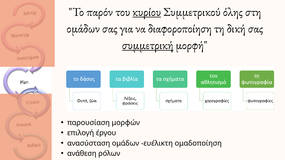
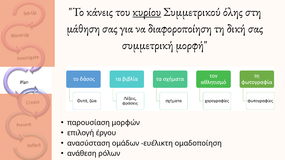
παρόν: παρόν -> κάνεις
ομάδων at (83, 29): ομάδων -> μάθηση
συμμετρική underline: present -> none
